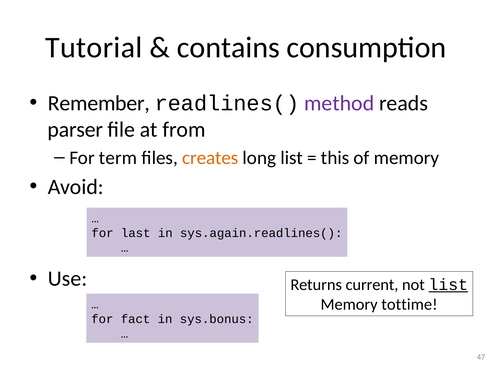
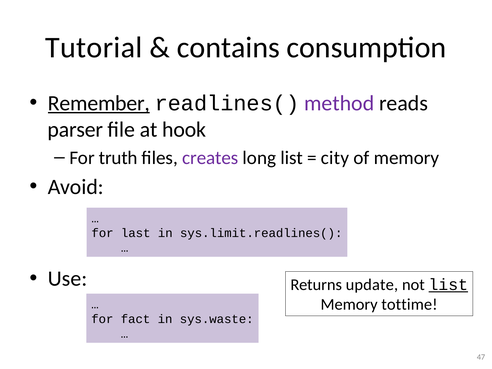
Remember underline: none -> present
from: from -> hook
term: term -> truth
creates colour: orange -> purple
this: this -> city
sys.again.readlines(: sys.again.readlines( -> sys.limit.readlines(
current: current -> update
sys.bonus: sys.bonus -> sys.waste
